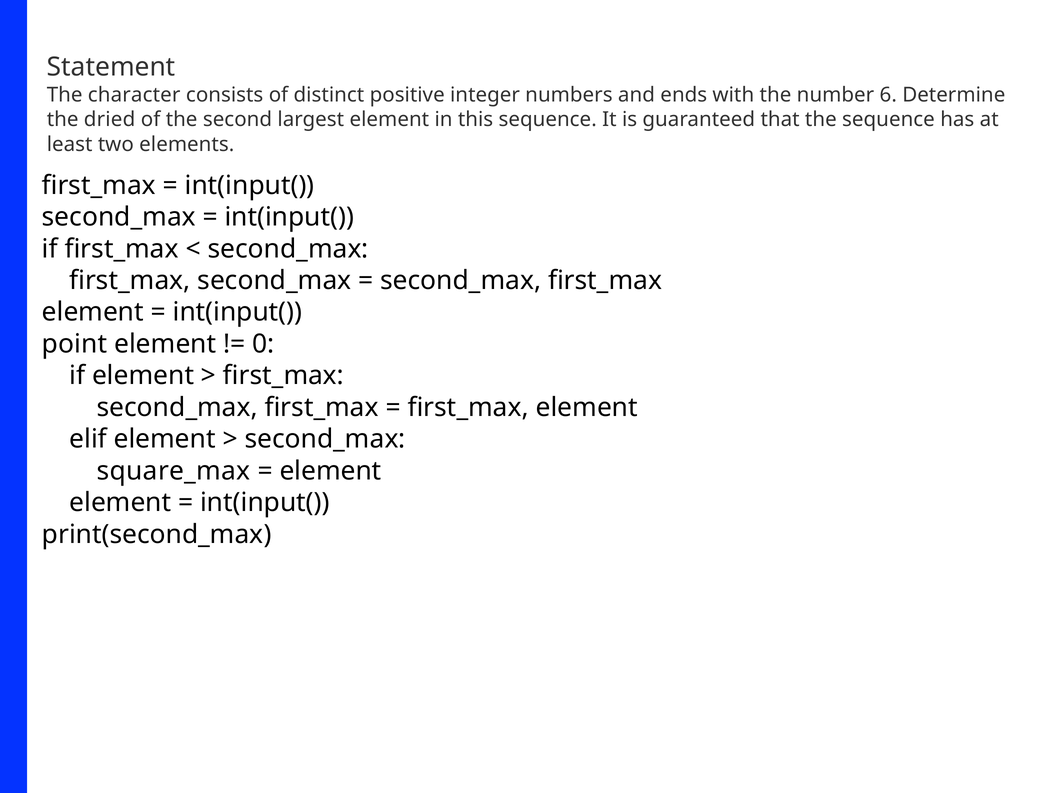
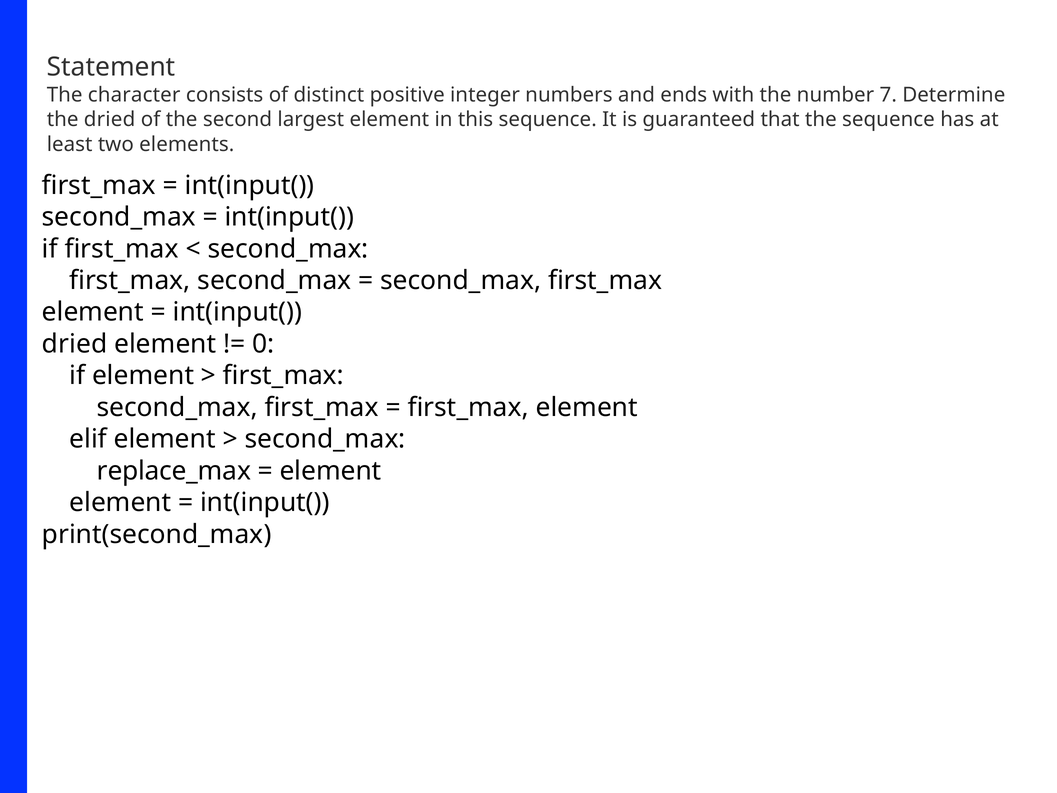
6: 6 -> 7
point at (75, 344): point -> dried
square_max: square_max -> replace_max
